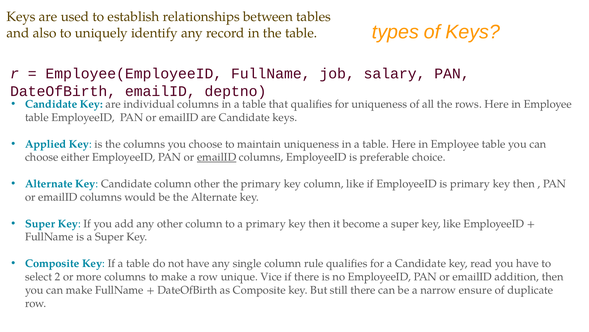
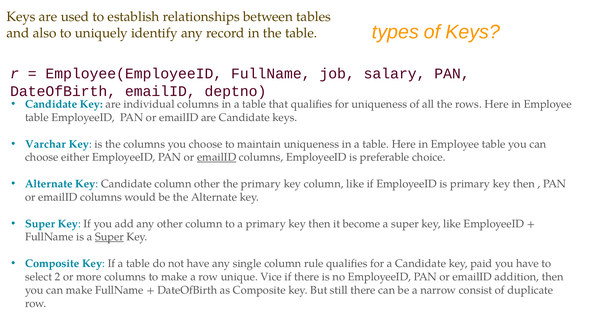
Applied: Applied -> Varchar
Super at (109, 236) underline: none -> present
read: read -> paid
ensure: ensure -> consist
